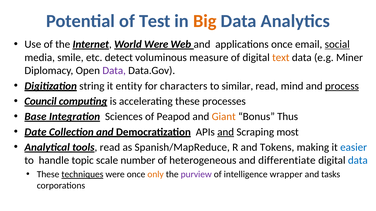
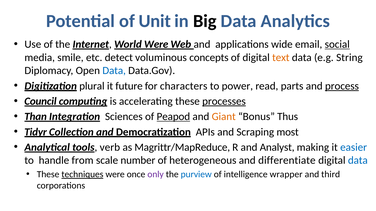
Test: Test -> Unit
Big colour: orange -> black
applications once: once -> wide
measure: measure -> concepts
Miner: Miner -> String
Data at (114, 71) colour: purple -> blue
string: string -> plural
entity: entity -> future
similar: similar -> power
mind: mind -> parts
processes underline: none -> present
Base: Base -> Than
Peapod underline: none -> present
Date: Date -> Tidyr
and at (226, 132) underline: present -> none
tools read: read -> verb
Spanish/MapReduce: Spanish/MapReduce -> Magrittr/MapReduce
Tokens: Tokens -> Analyst
topic: topic -> from
only colour: orange -> purple
purview colour: purple -> blue
tasks: tasks -> third
